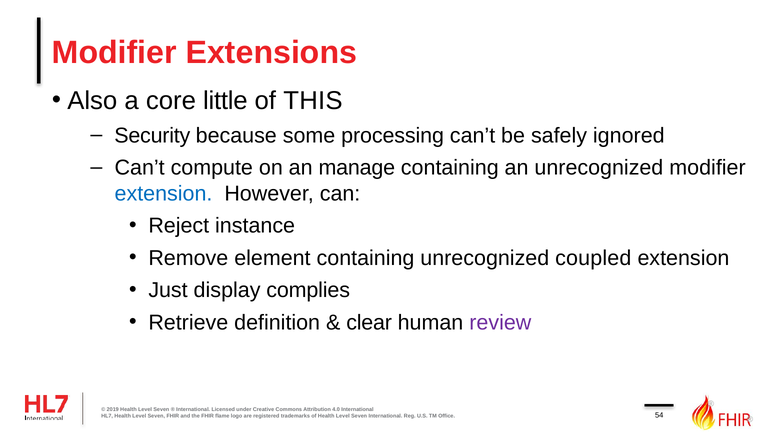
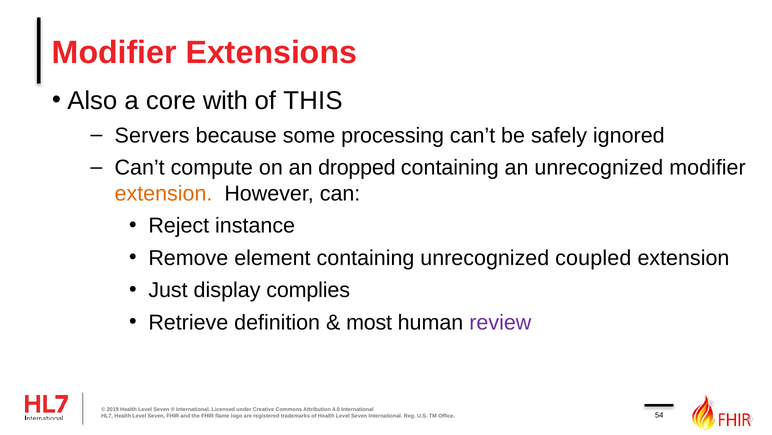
little: little -> with
Security: Security -> Servers
manage: manage -> dropped
extension at (163, 193) colour: blue -> orange
clear: clear -> most
